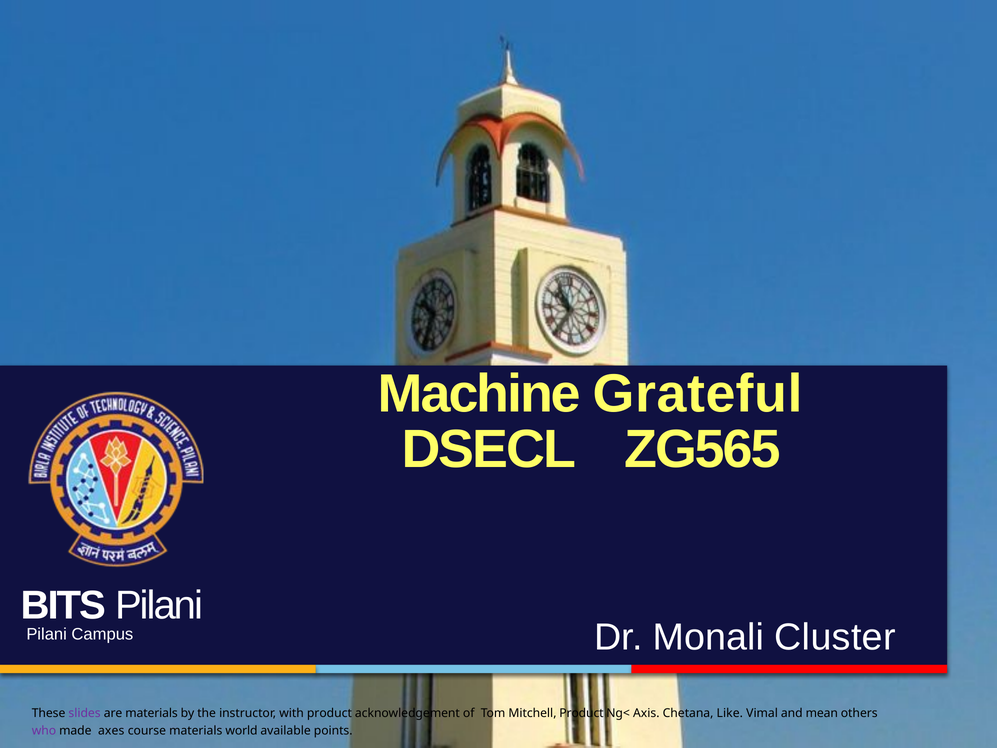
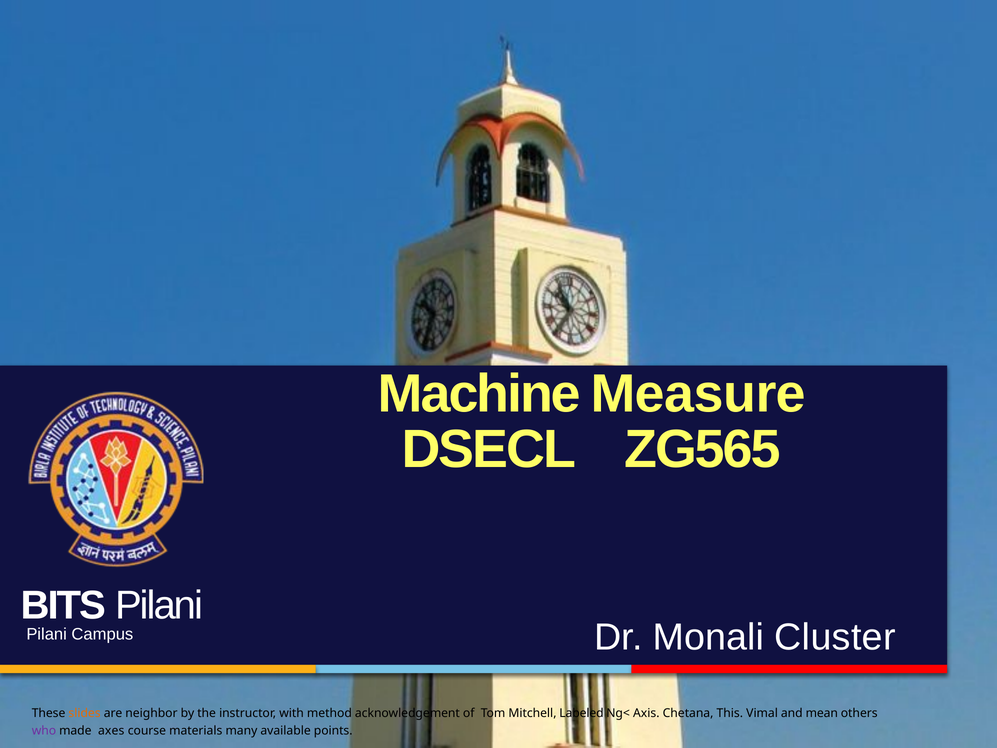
Grateful: Grateful -> Measure
slides colour: purple -> orange
are materials: materials -> neighbor
with product: product -> method
Mitchell Product: Product -> Labeled
Like: Like -> This
world: world -> many
